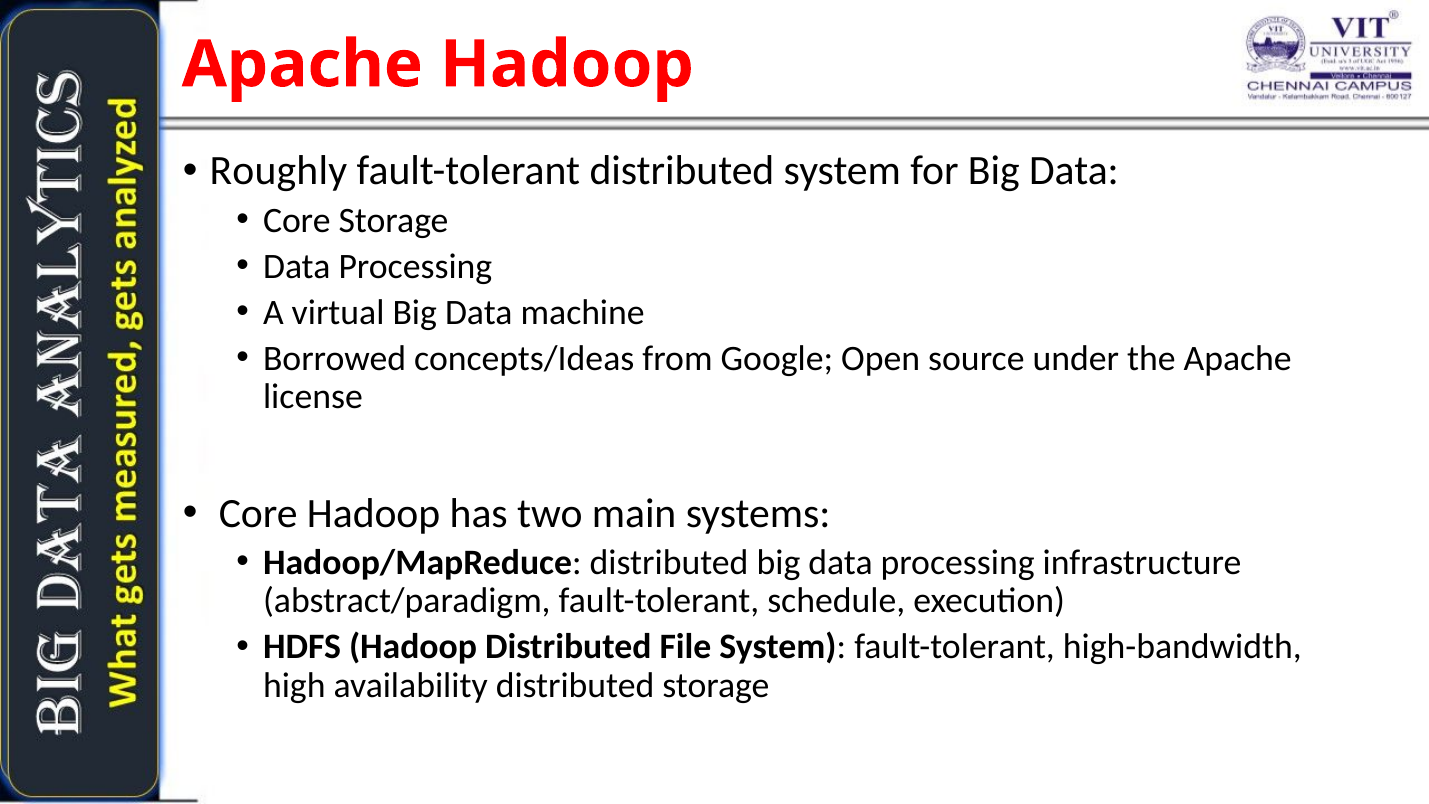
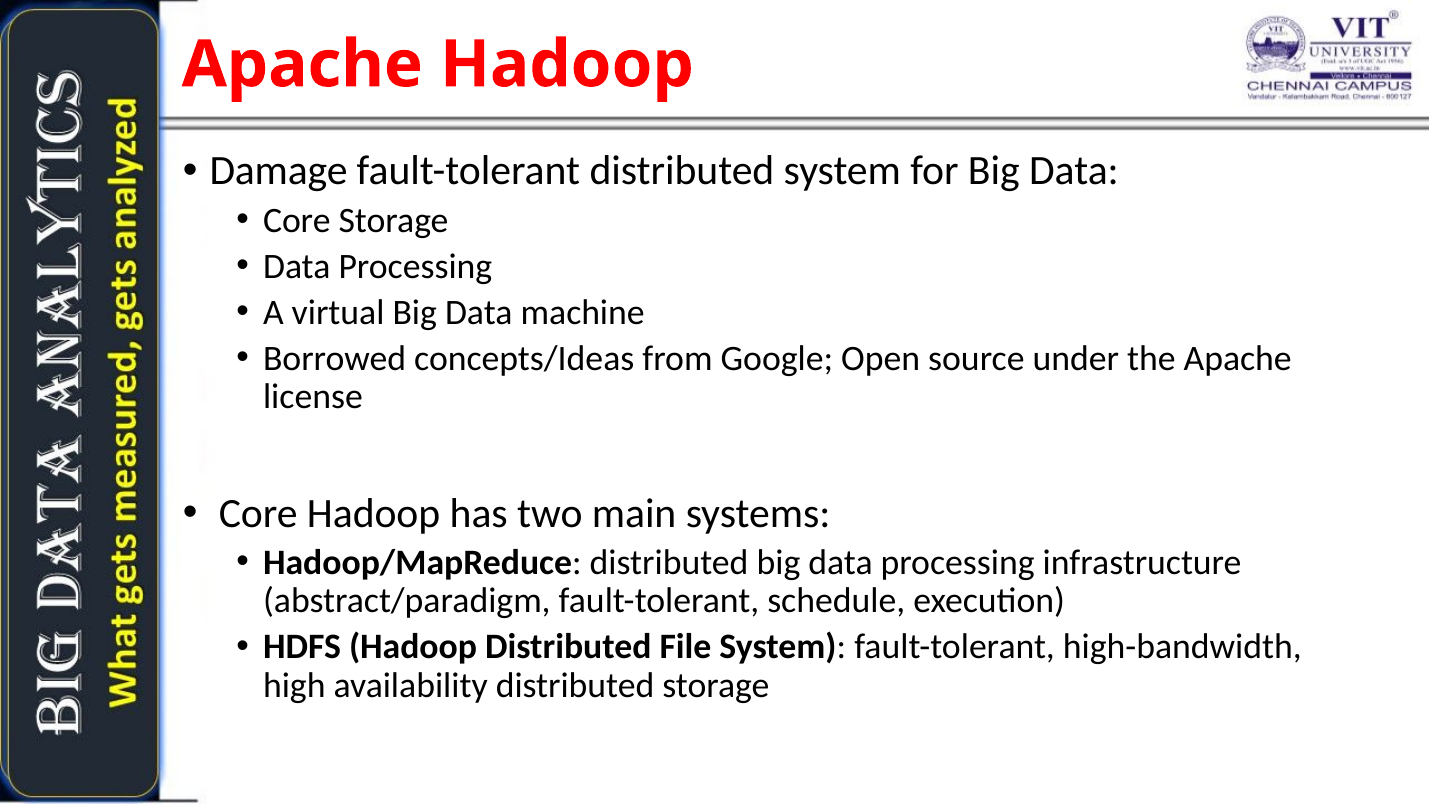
Roughly: Roughly -> Damage
